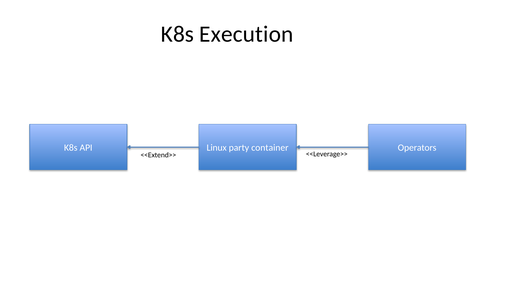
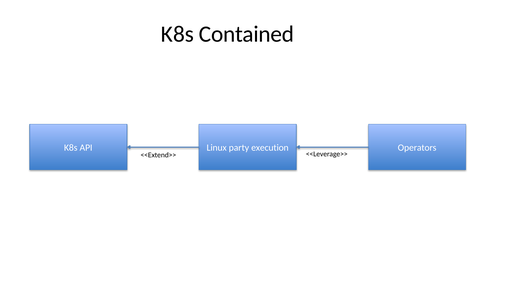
Execution: Execution -> Contained
container: container -> execution
